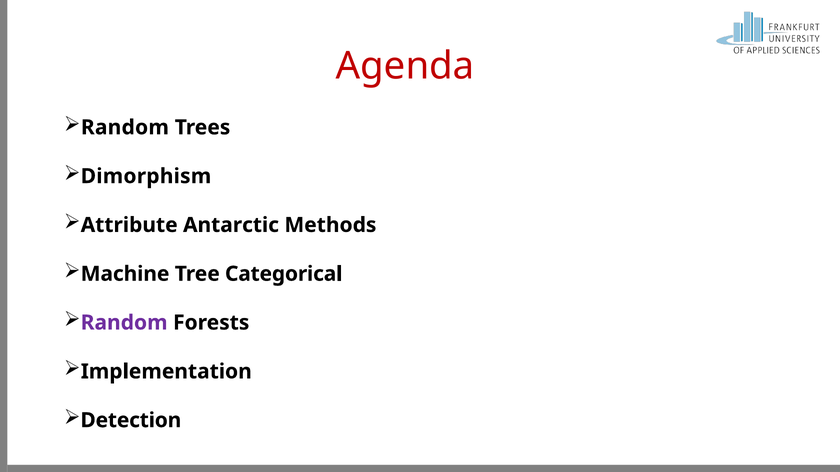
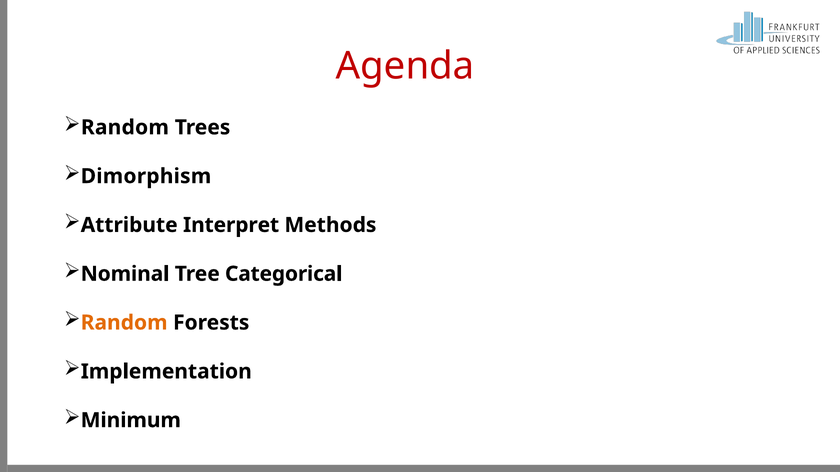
Antarctic: Antarctic -> Interpret
Machine: Machine -> Nominal
Random at (124, 323) colour: purple -> orange
Detection: Detection -> Minimum
